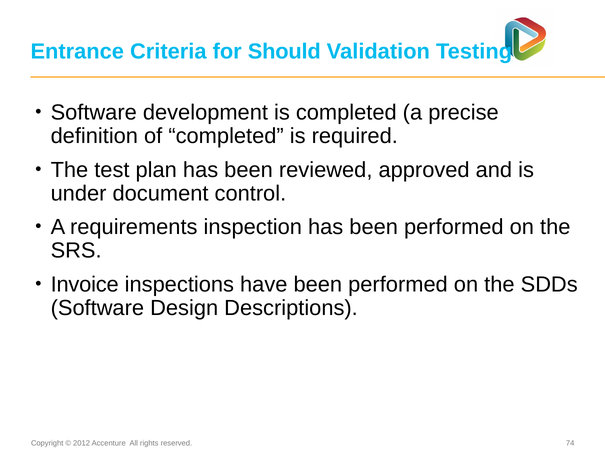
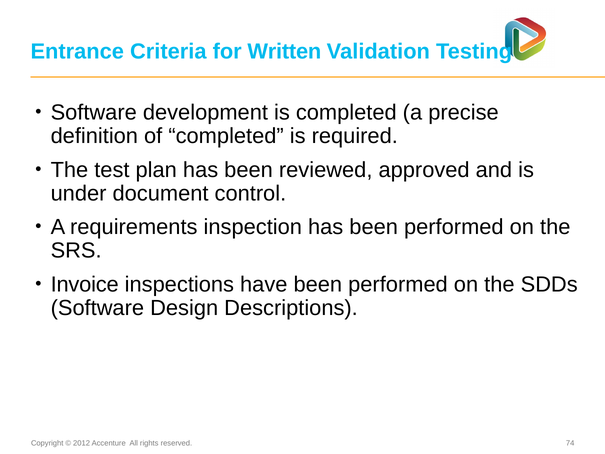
Should: Should -> Written
